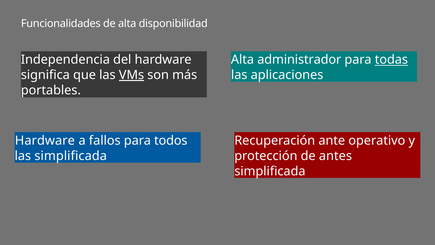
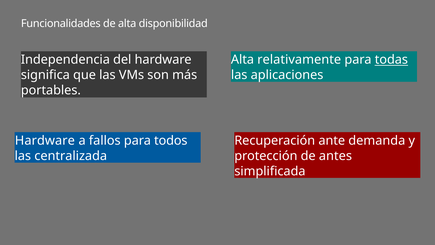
administrador: administrador -> relativamente
VMs underline: present -> none
operativo: operativo -> demanda
las simplificada: simplificada -> centralizada
